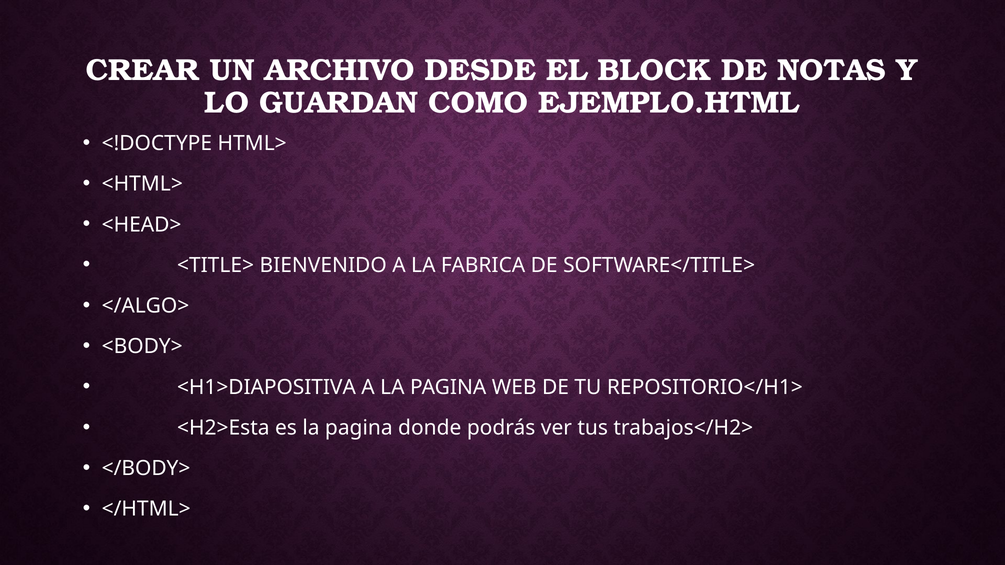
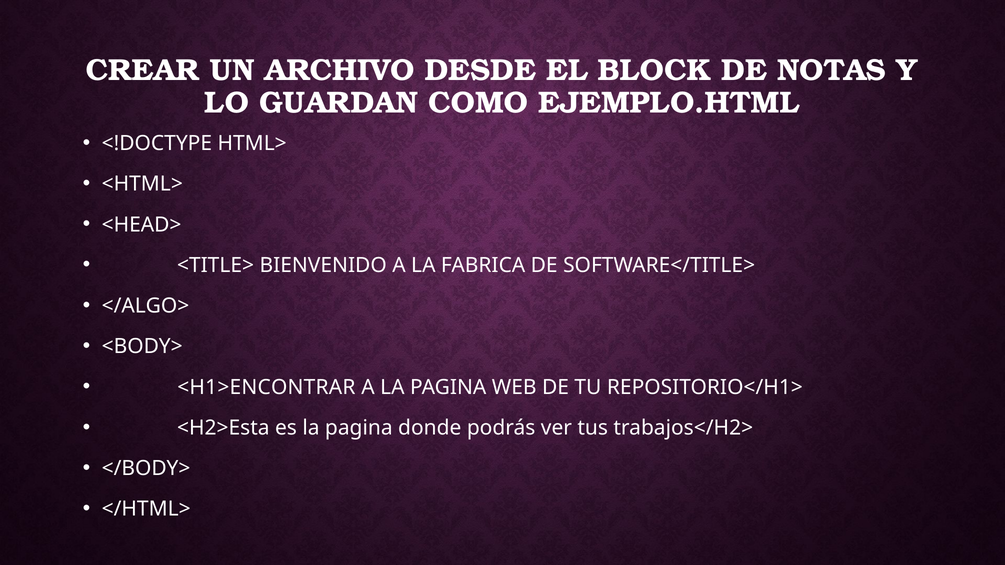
<H1>DIAPOSITIVA: <H1>DIAPOSITIVA -> <H1>ENCONTRAR
